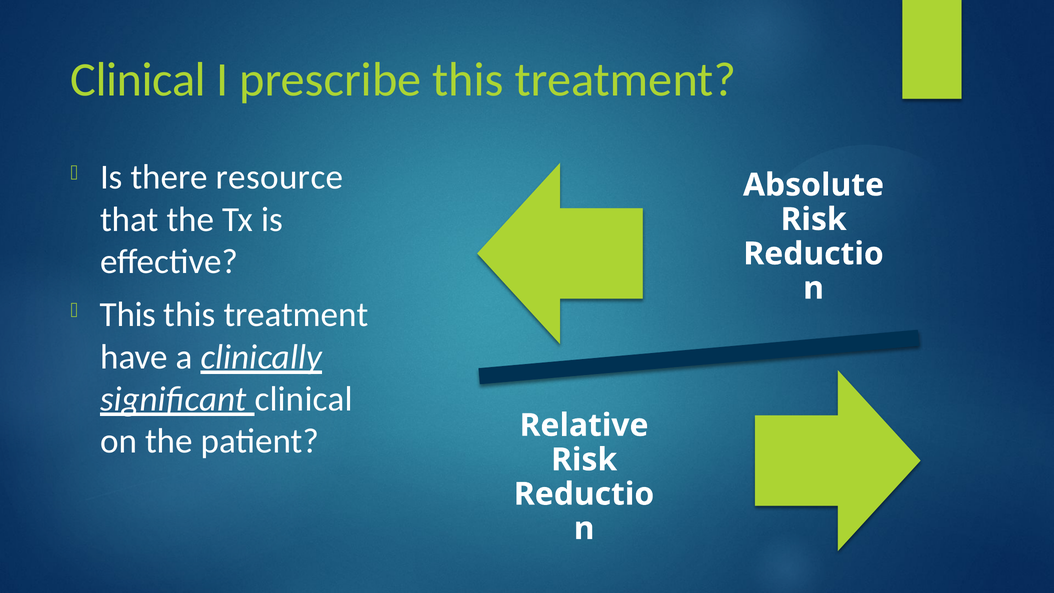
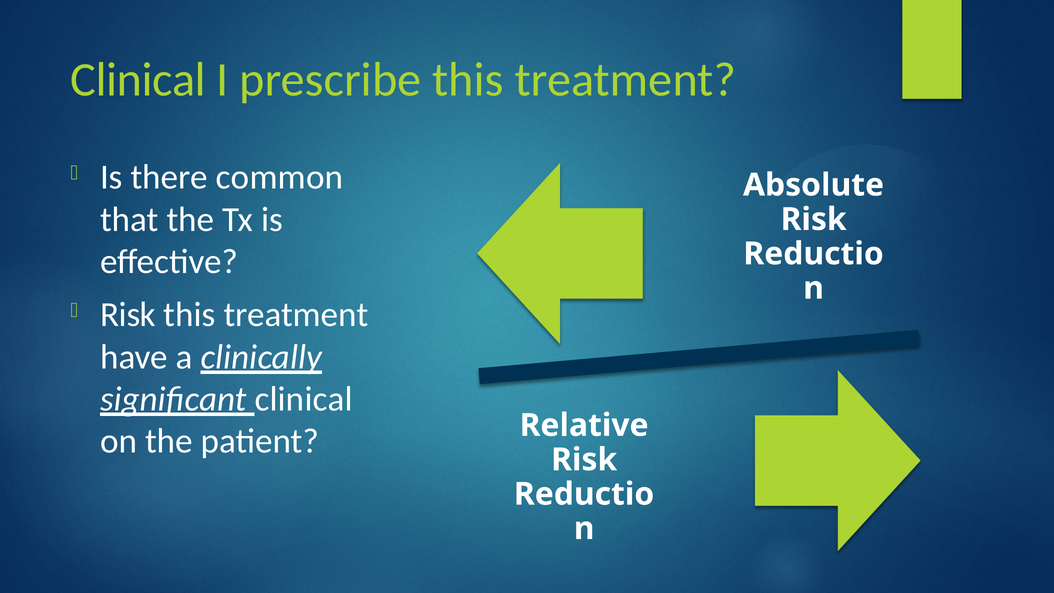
resource: resource -> common
This at (128, 315): This -> Risk
